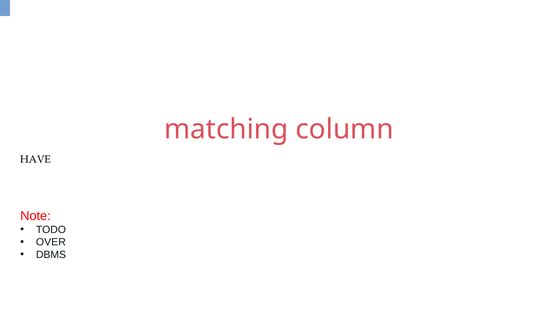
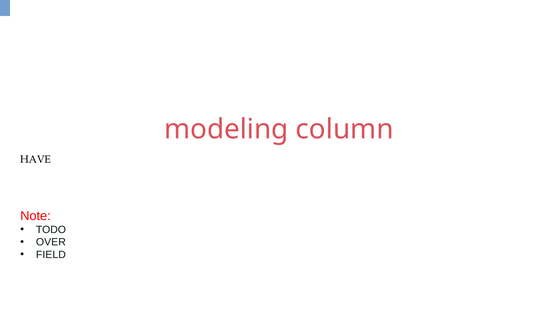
matching: matching -> modeling
DBMS: DBMS -> FIELD
